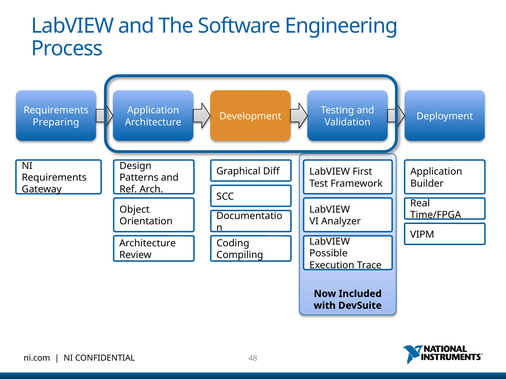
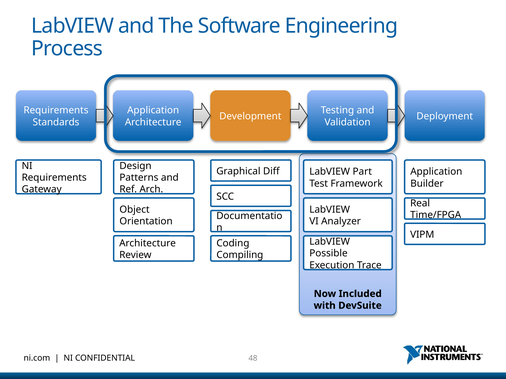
Preparing: Preparing -> Standards
First: First -> Part
